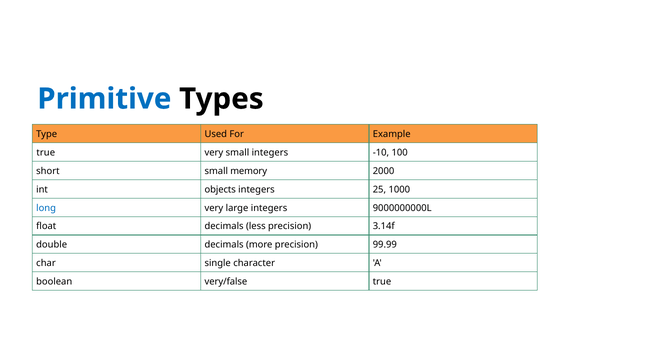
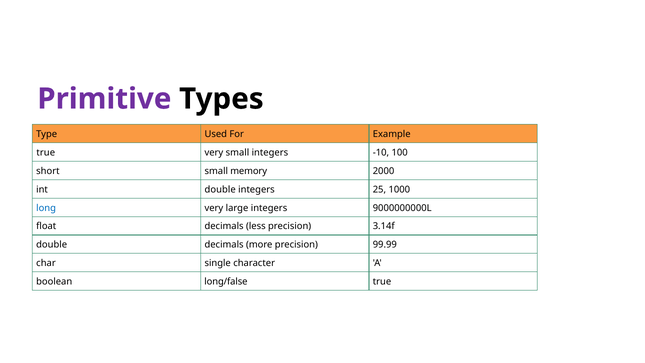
Primitive colour: blue -> purple
int objects: objects -> double
very/false: very/false -> long/false
